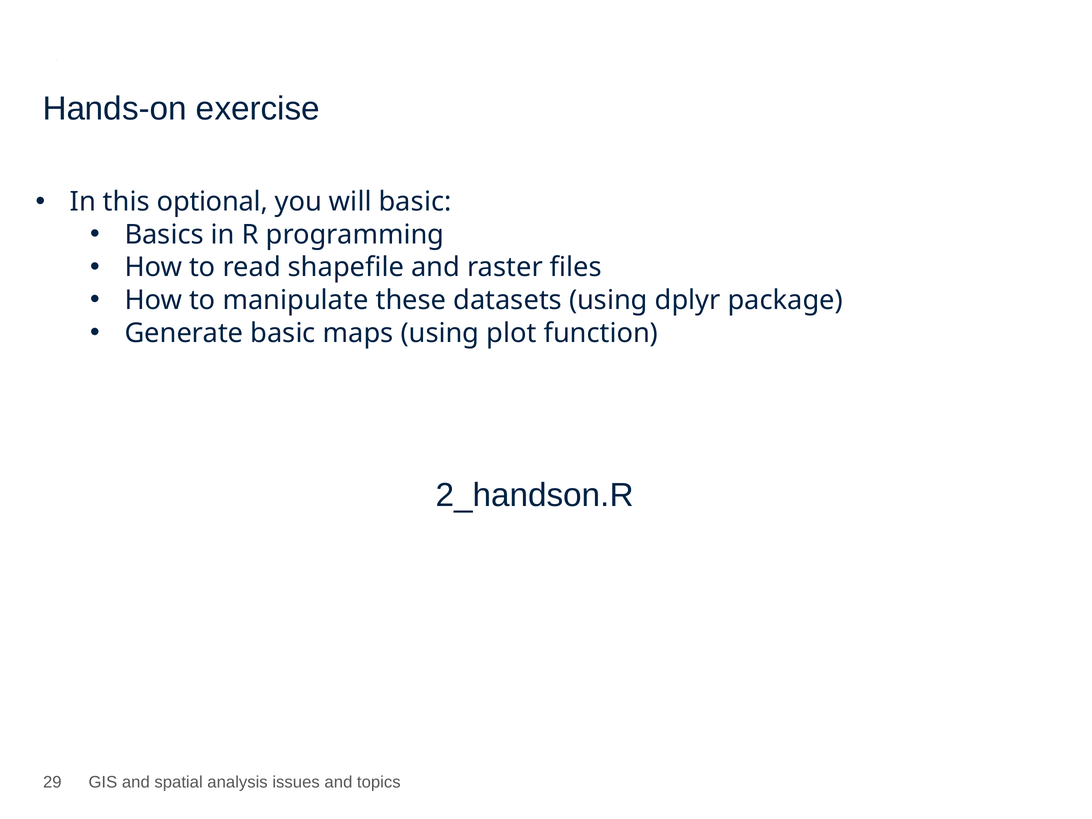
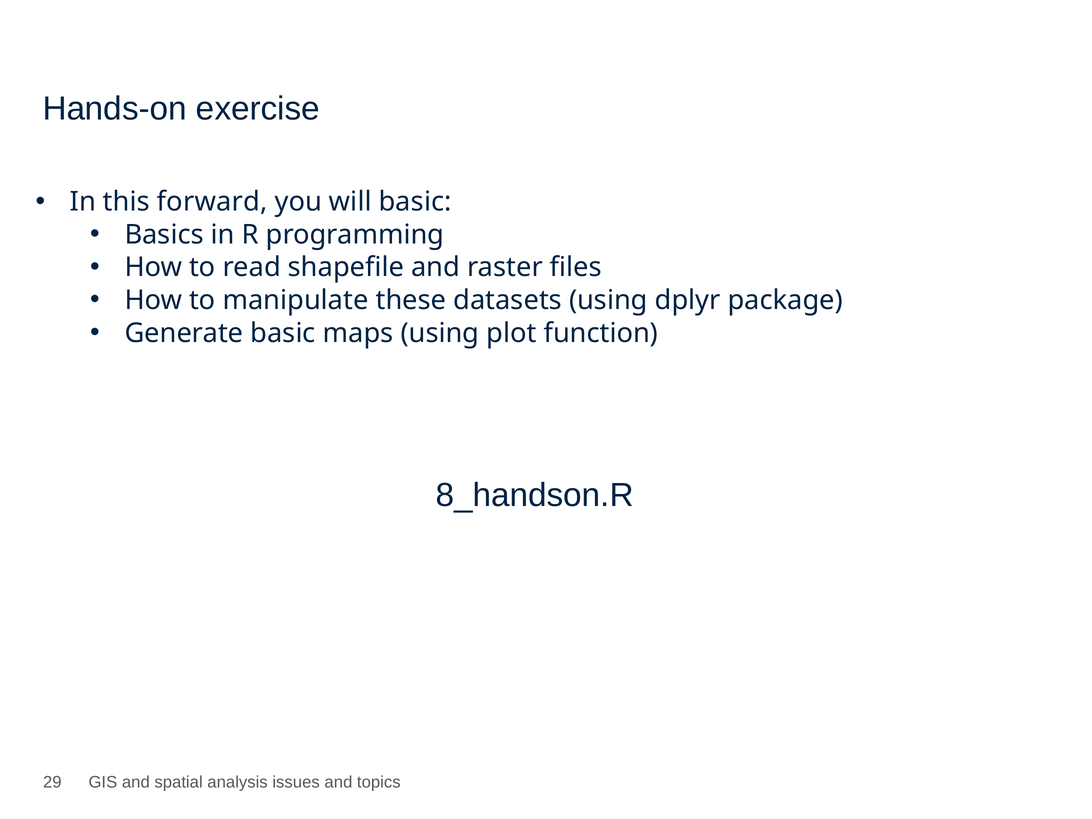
optional: optional -> forward
2_handson.R: 2_handson.R -> 8_handson.R
